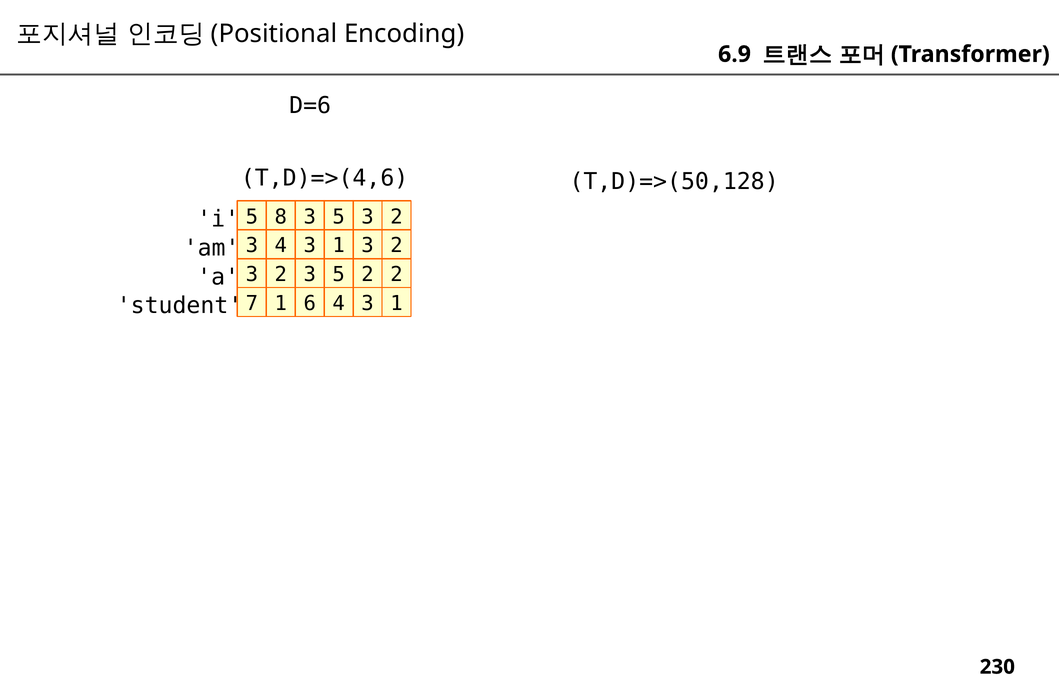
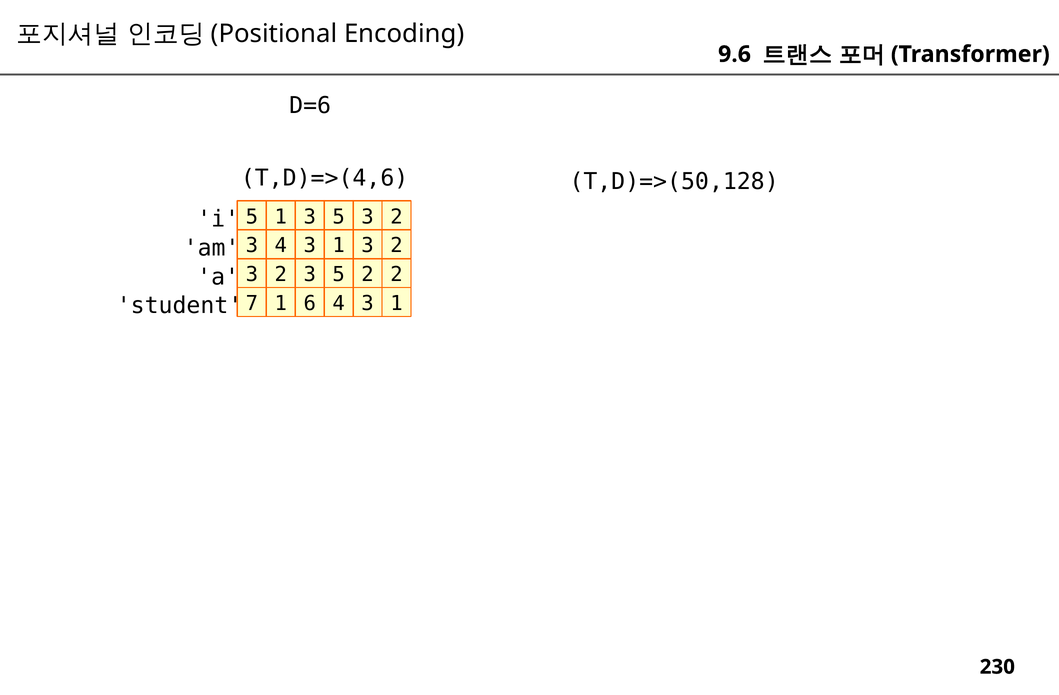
6.9: 6.9 -> 9.6
5 8: 8 -> 1
